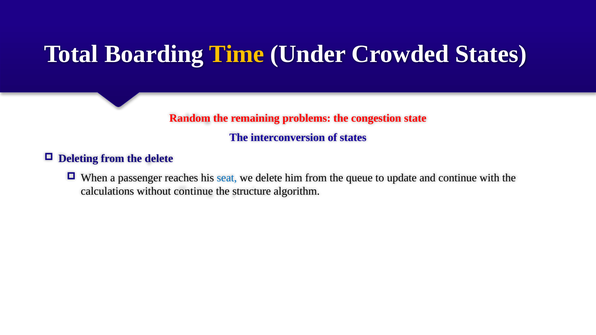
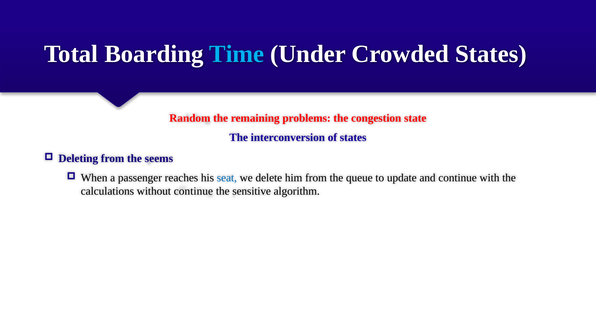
Time colour: yellow -> light blue
the delete: delete -> seems
structure: structure -> sensitive
